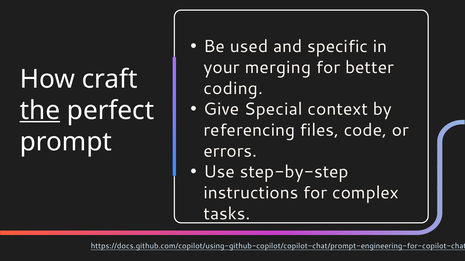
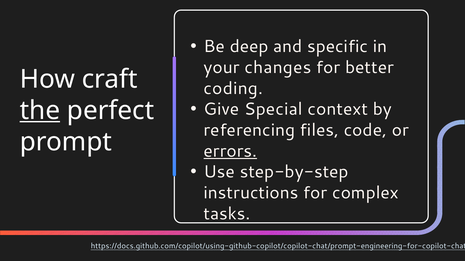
used: used -> deep
merging: merging -> changes
errors underline: none -> present
